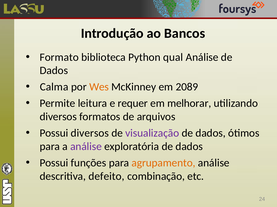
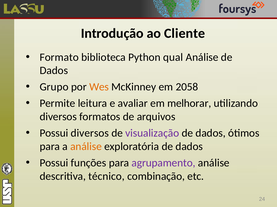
Bancos: Bancos -> Cliente
Calma: Calma -> Grupo
2089: 2089 -> 2058
requer: requer -> avaliar
análise at (86, 147) colour: purple -> orange
agrupamento colour: orange -> purple
defeito: defeito -> técnico
